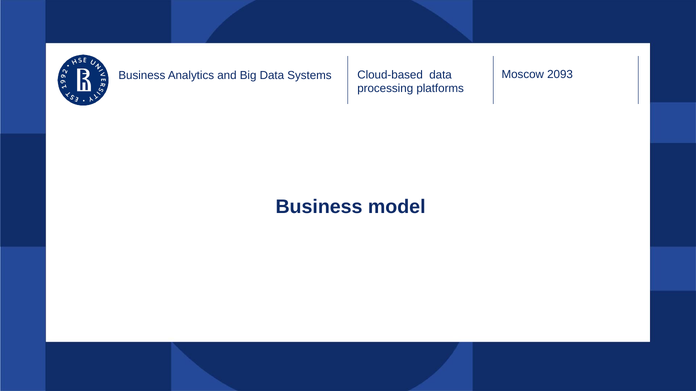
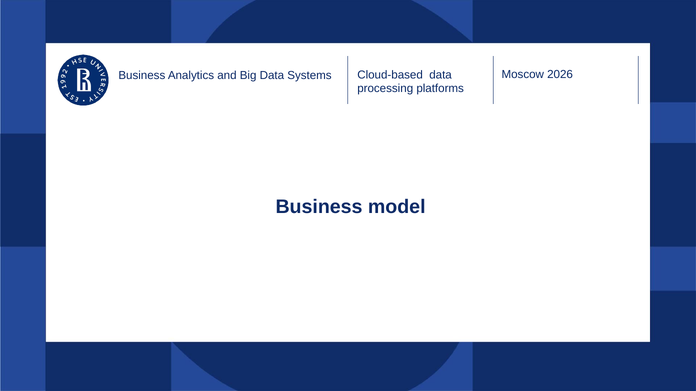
2093: 2093 -> 2026
